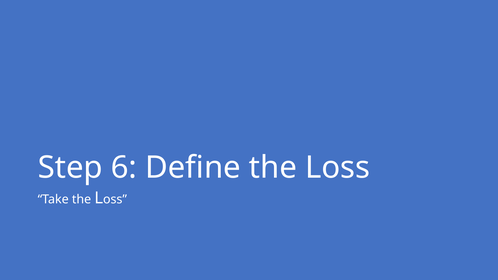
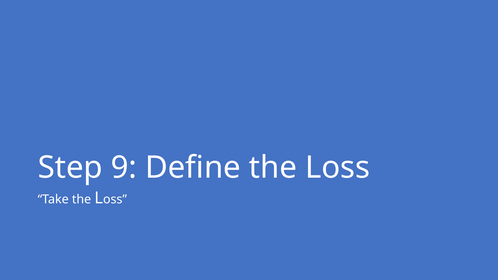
6: 6 -> 9
